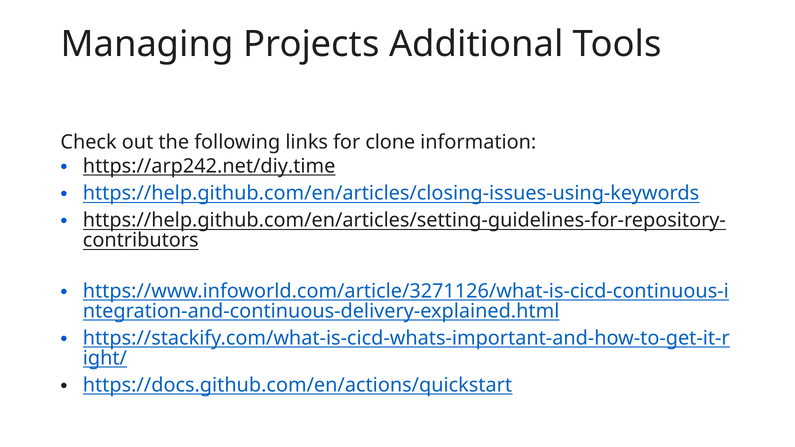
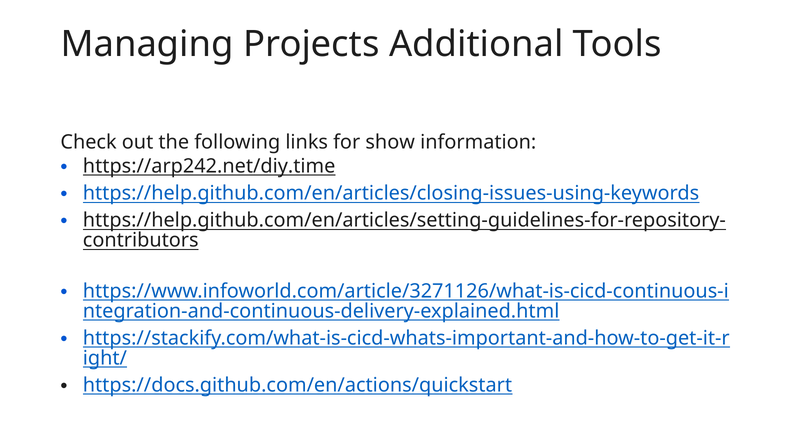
clone: clone -> show
